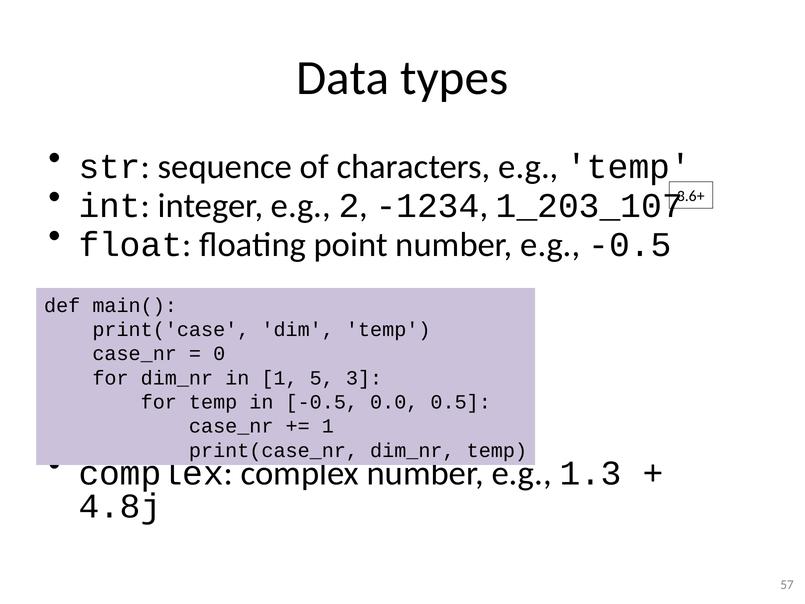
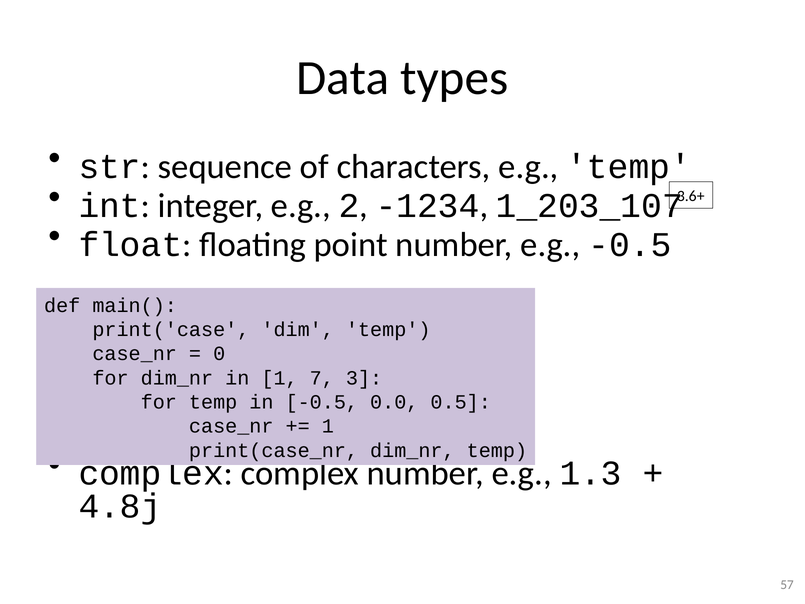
5: 5 -> 7
